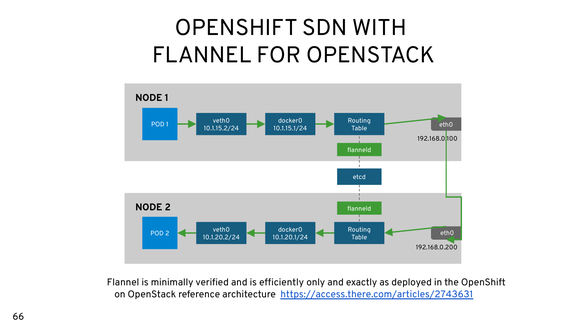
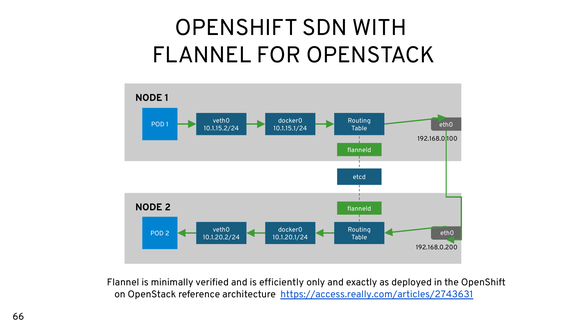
https://access.there.com/articles/2743631: https://access.there.com/articles/2743631 -> https://access.really.com/articles/2743631
